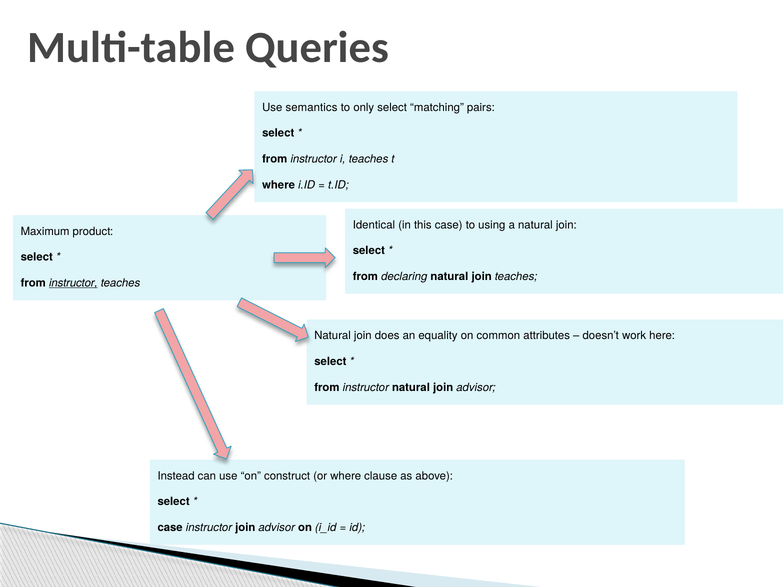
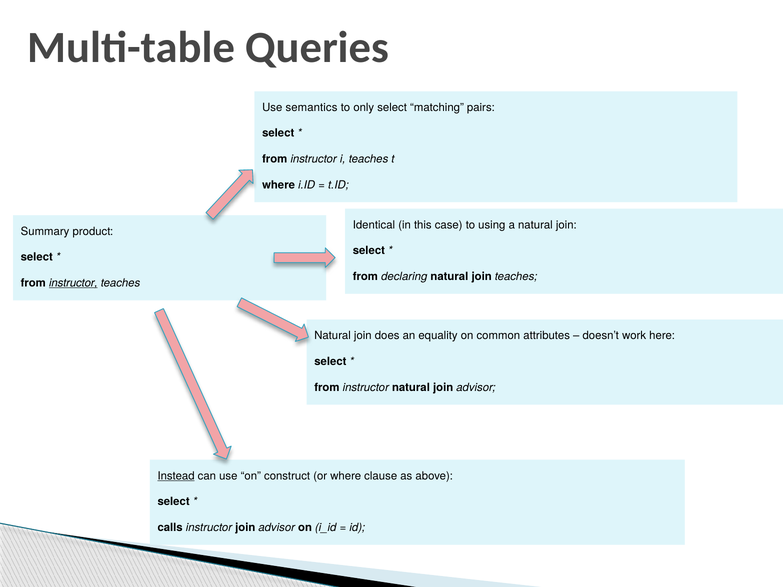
Maximum: Maximum -> Summary
Instead underline: none -> present
case at (170, 528): case -> calls
